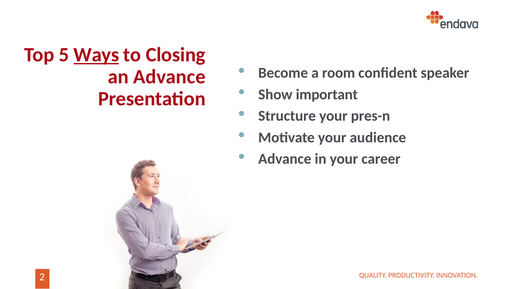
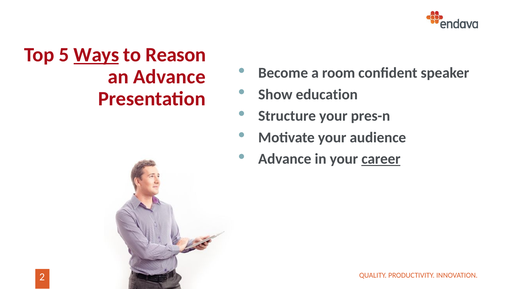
Closing: Closing -> Reason
important: important -> education
career underline: none -> present
